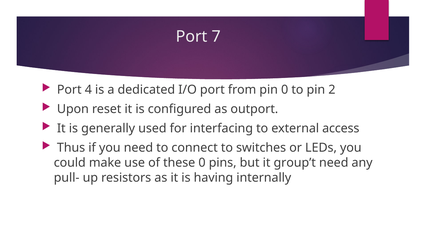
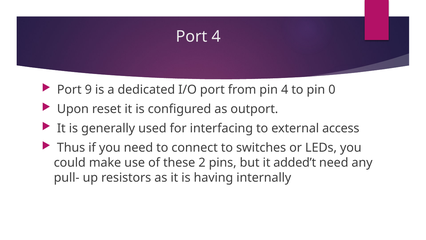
Port 7: 7 -> 4
4: 4 -> 9
pin 0: 0 -> 4
2: 2 -> 0
these 0: 0 -> 2
group’t: group’t -> added’t
